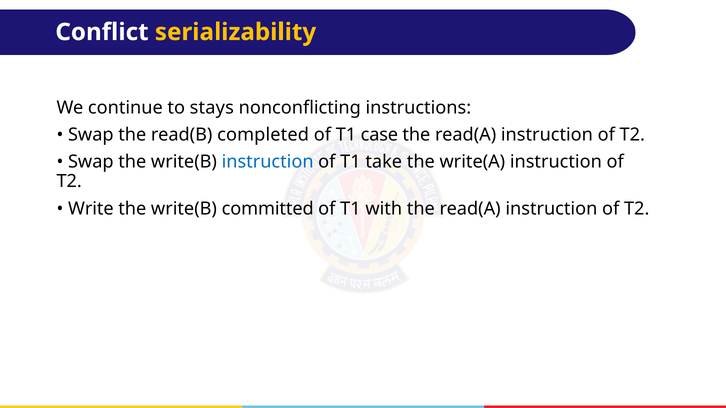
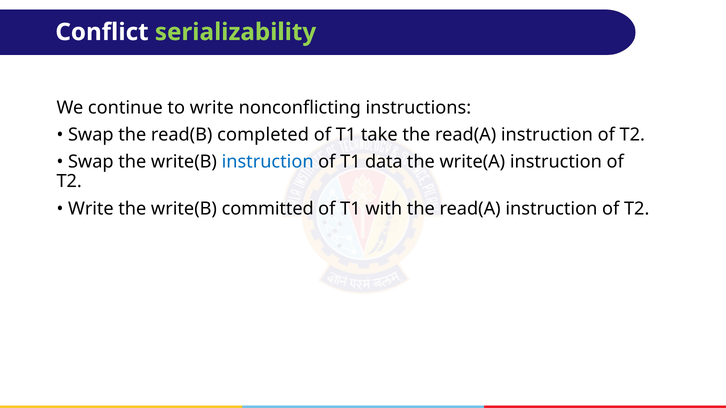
serializability colour: yellow -> light green
to stays: stays -> write
case: case -> take
take: take -> data
